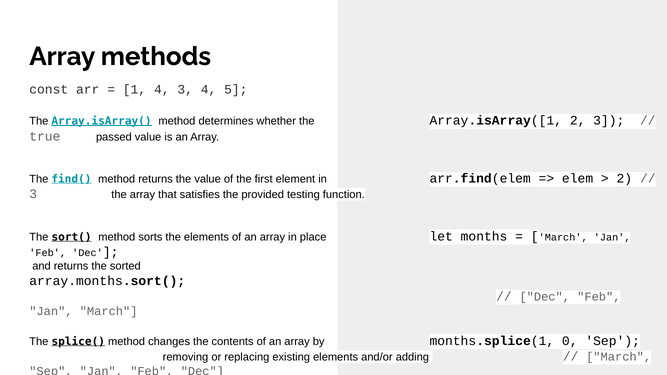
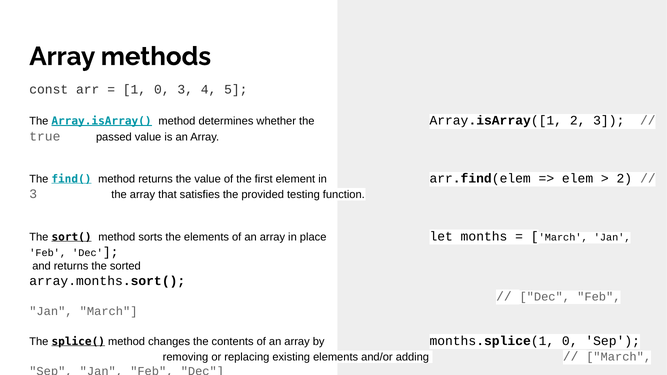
1 4: 4 -> 0
